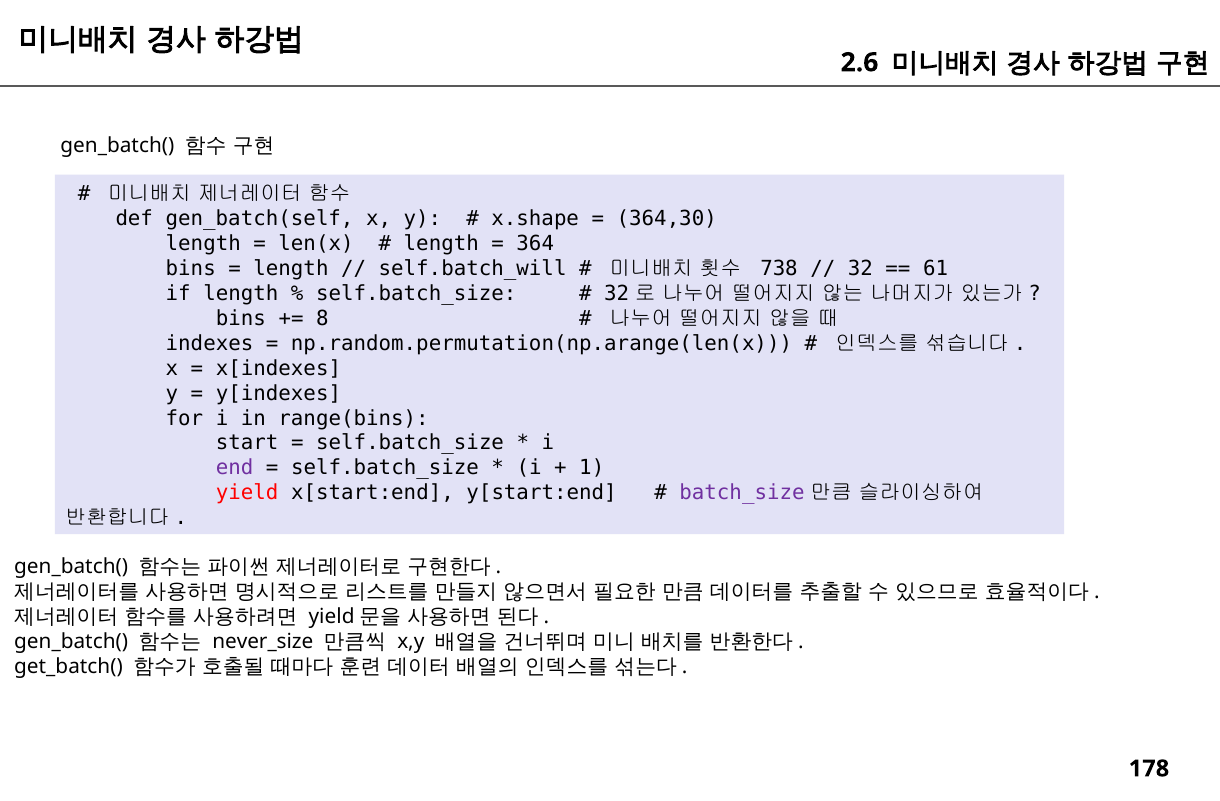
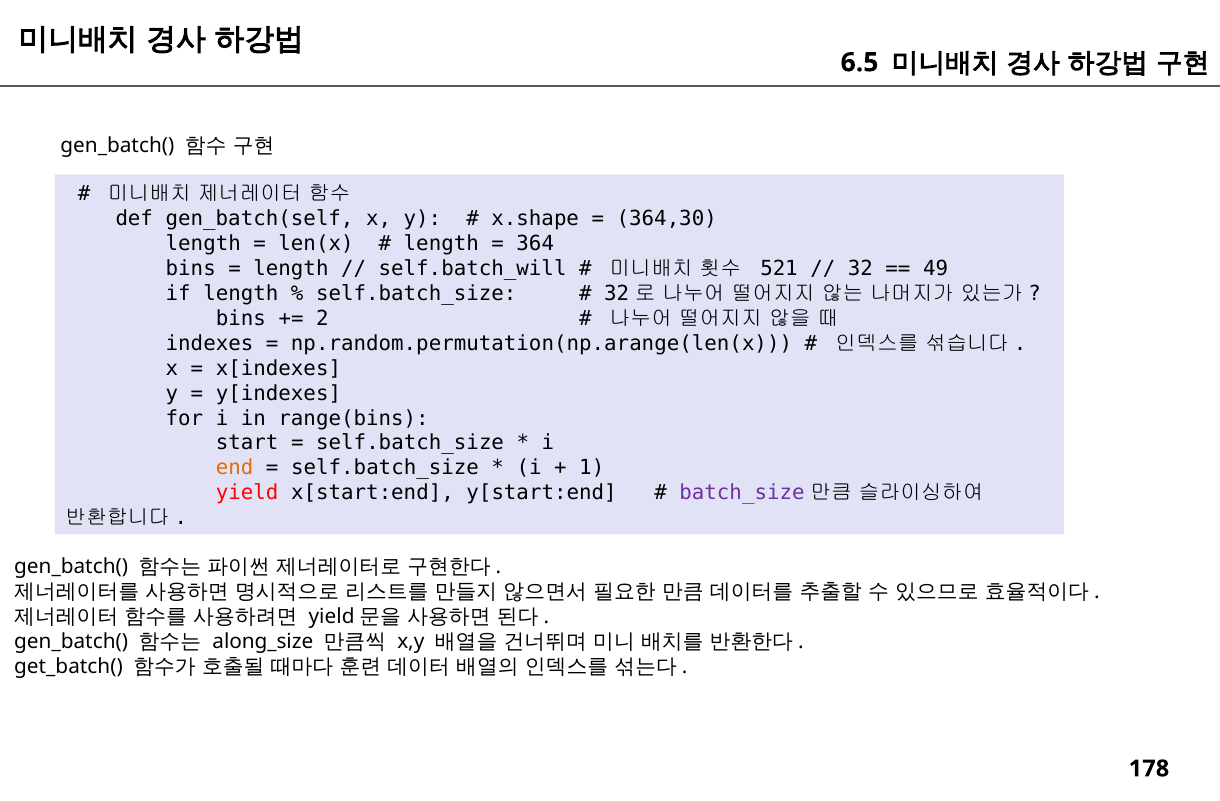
2.6: 2.6 -> 6.5
738: 738 -> 521
61: 61 -> 49
8: 8 -> 2
end colour: purple -> orange
never_size: never_size -> along_size
